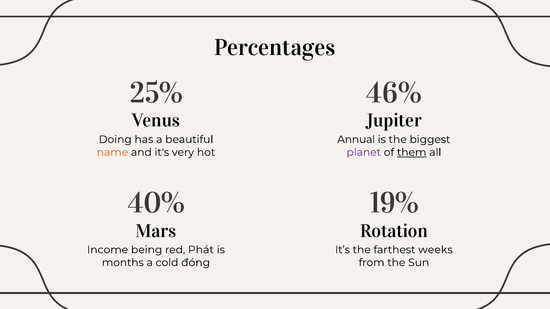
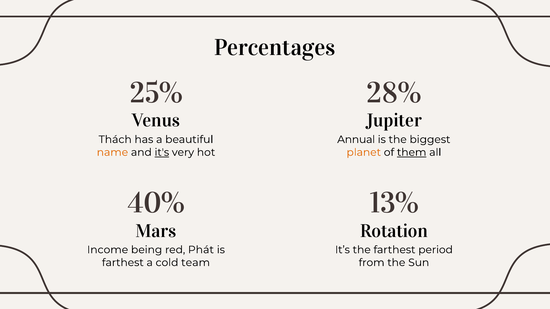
46%: 46% -> 28%
Doing: Doing -> Thách
it's underline: none -> present
planet colour: purple -> orange
19%: 19% -> 13%
weeks: weeks -> period
months at (123, 263): months -> farthest
đóng: đóng -> team
